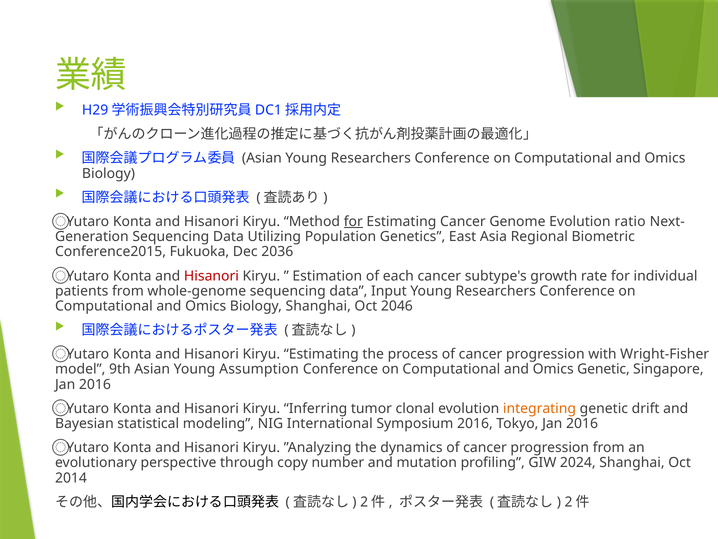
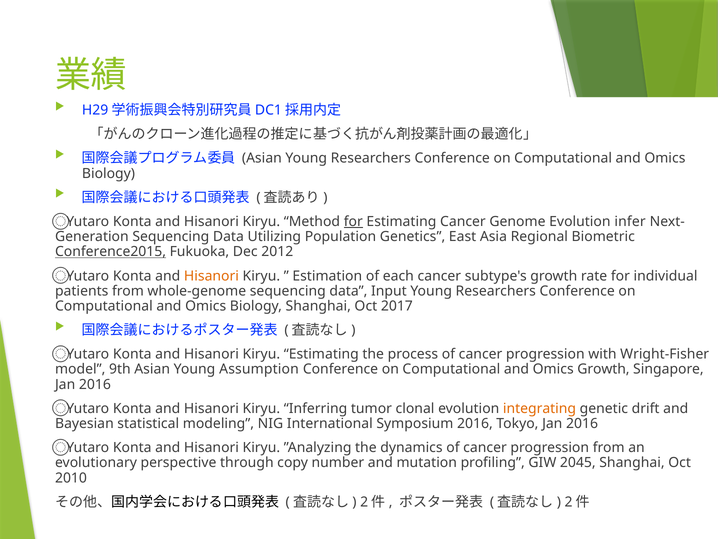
ratio: ratio -> infer
Conference2015 underline: none -> present
2036: 2036 -> 2012
Hisanori at (211, 276) colour: red -> orange
2046: 2046 -> 2017
Omics Genetic: Genetic -> Growth
2024: 2024 -> 2045
2014: 2014 -> 2010
